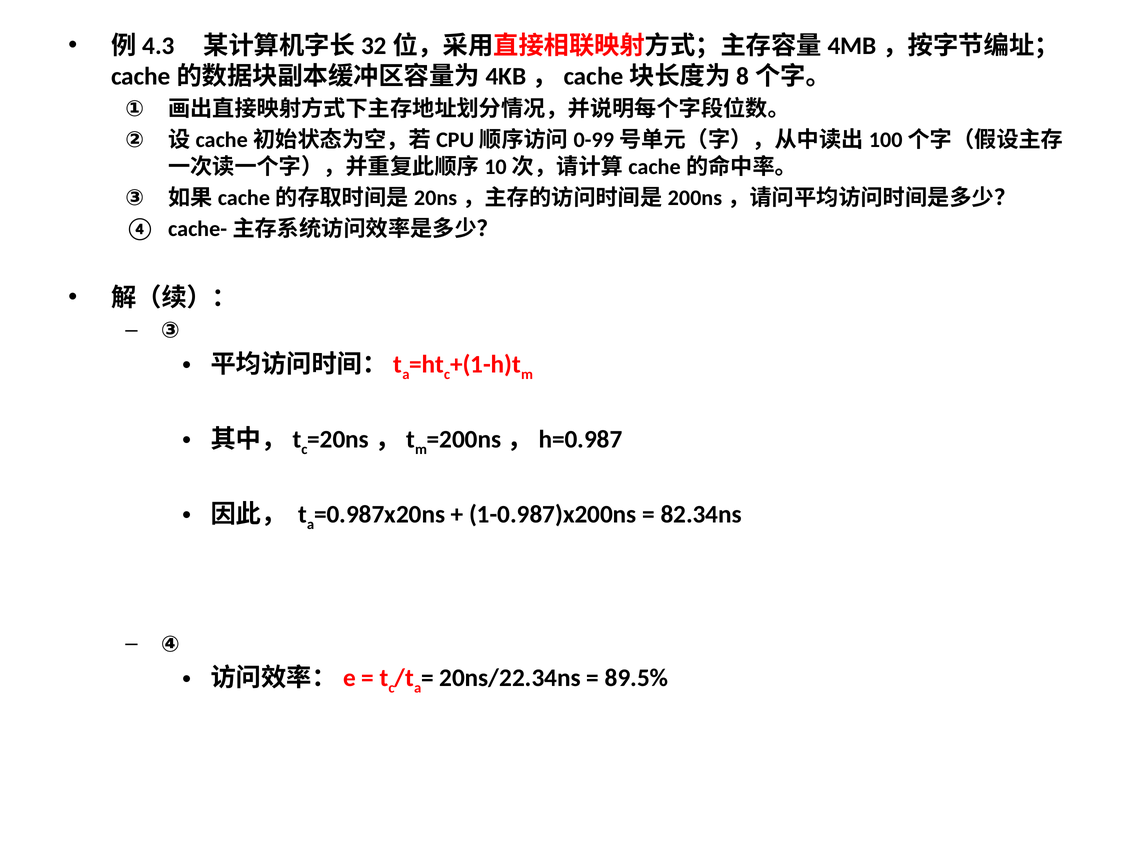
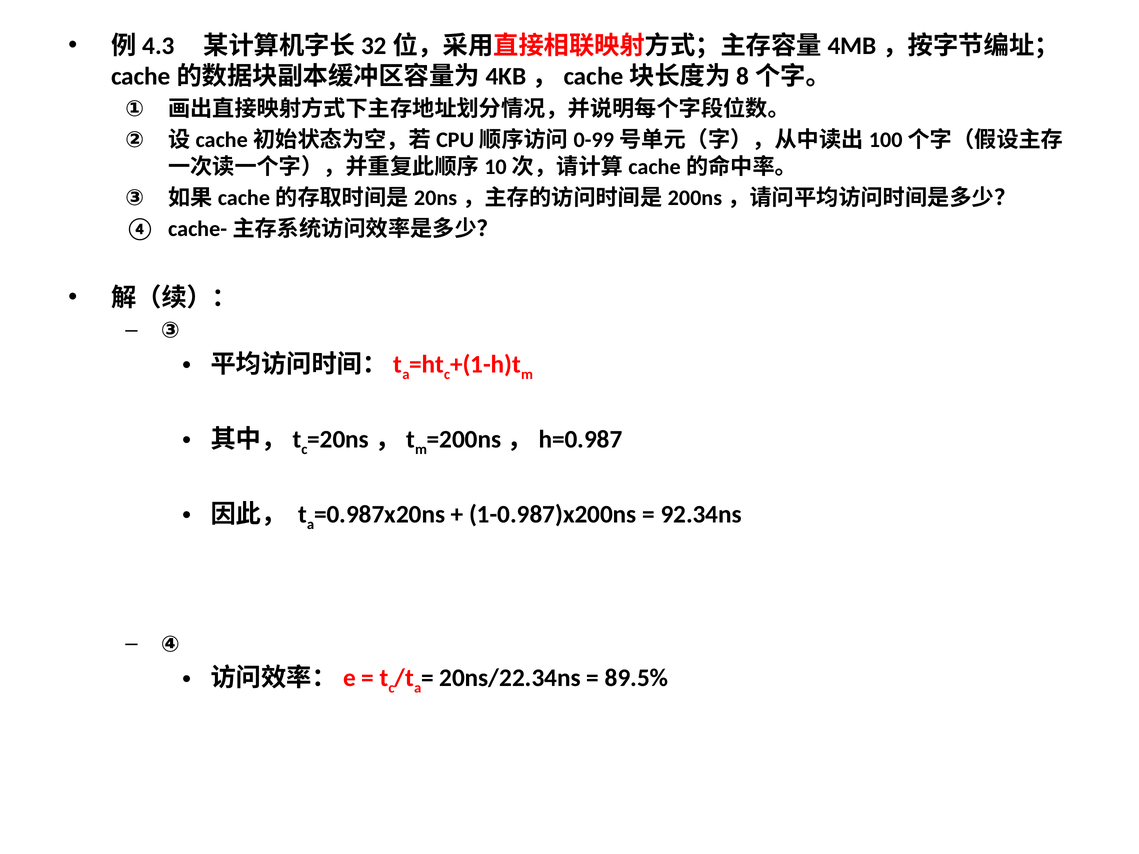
82.34ns: 82.34ns -> 92.34ns
